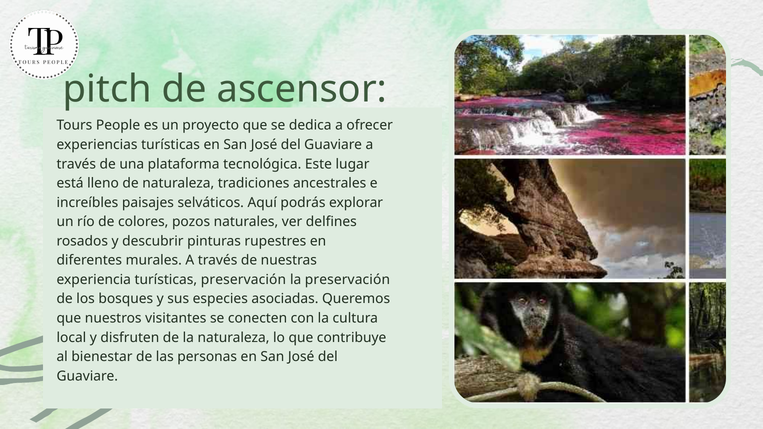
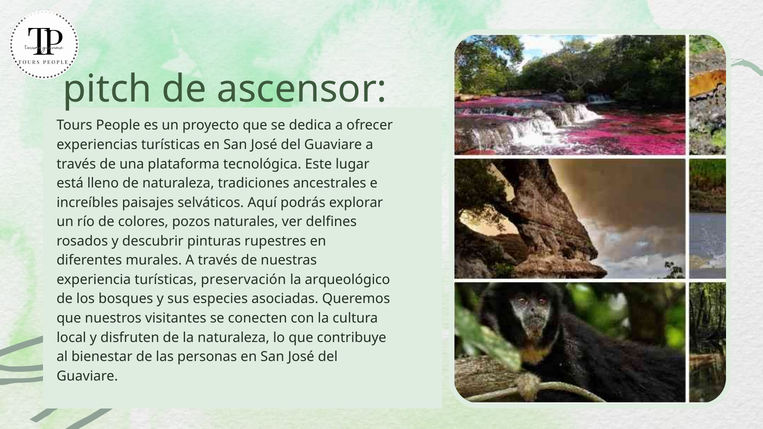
la preservación: preservación -> arqueológico
